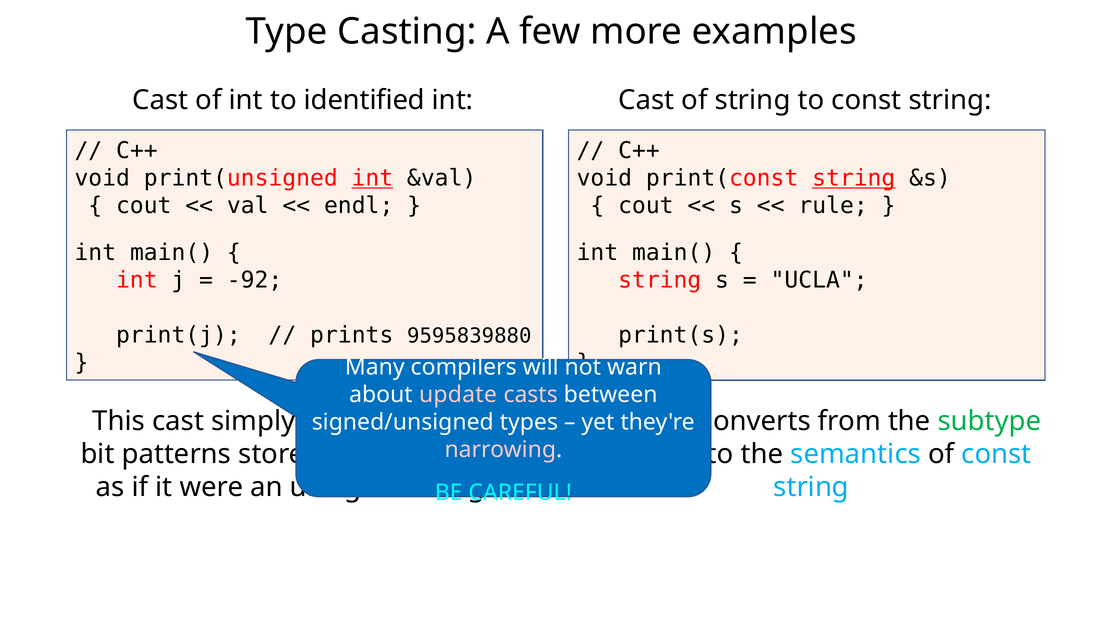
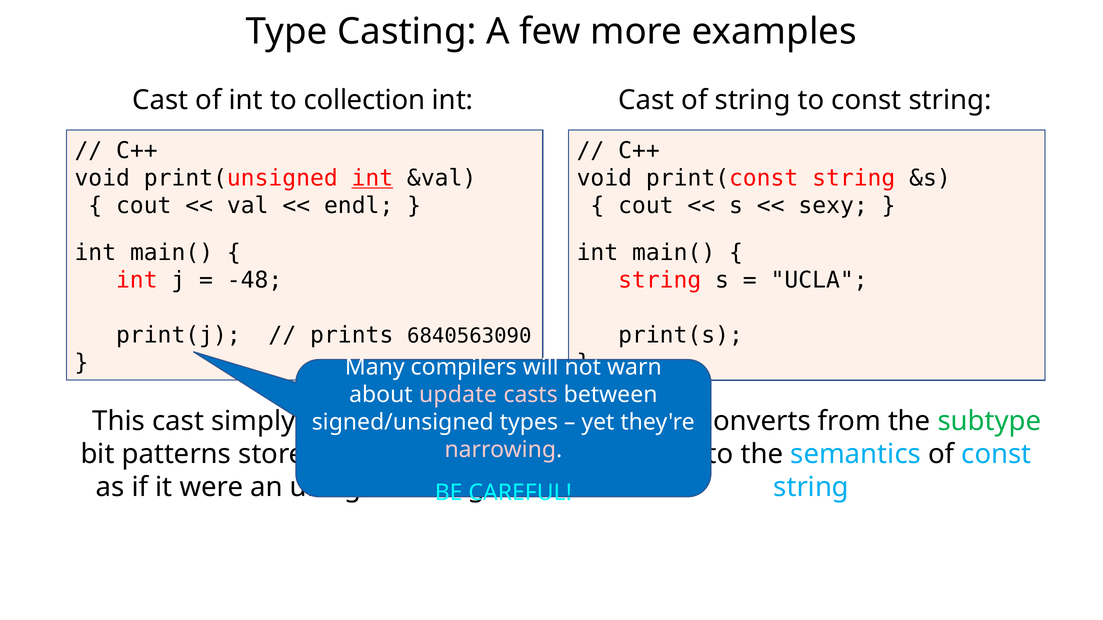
identified: identified -> collection
string at (854, 178) underline: present -> none
rule: rule -> sexy
-92: -92 -> -48
9595839880: 9595839880 -> 6840563090
